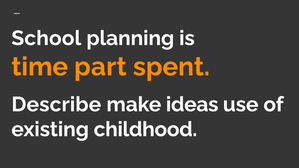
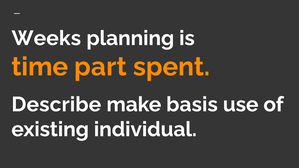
School: School -> Weeks
ideas: ideas -> basis
childhood: childhood -> individual
